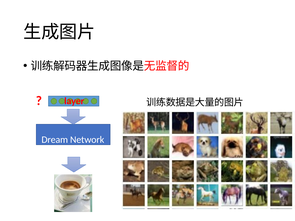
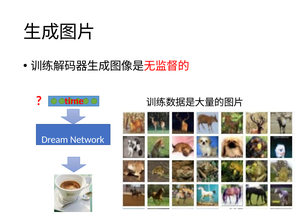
layer: layer -> time
